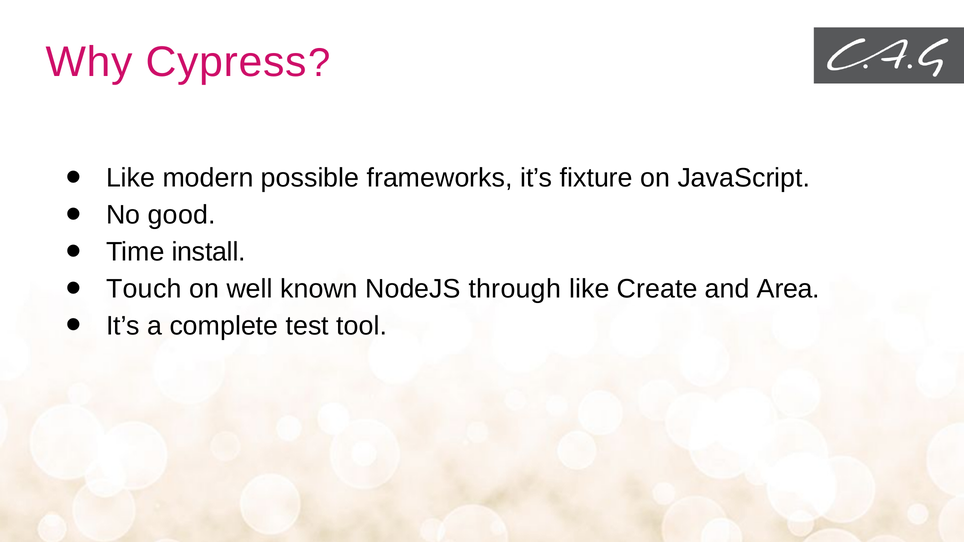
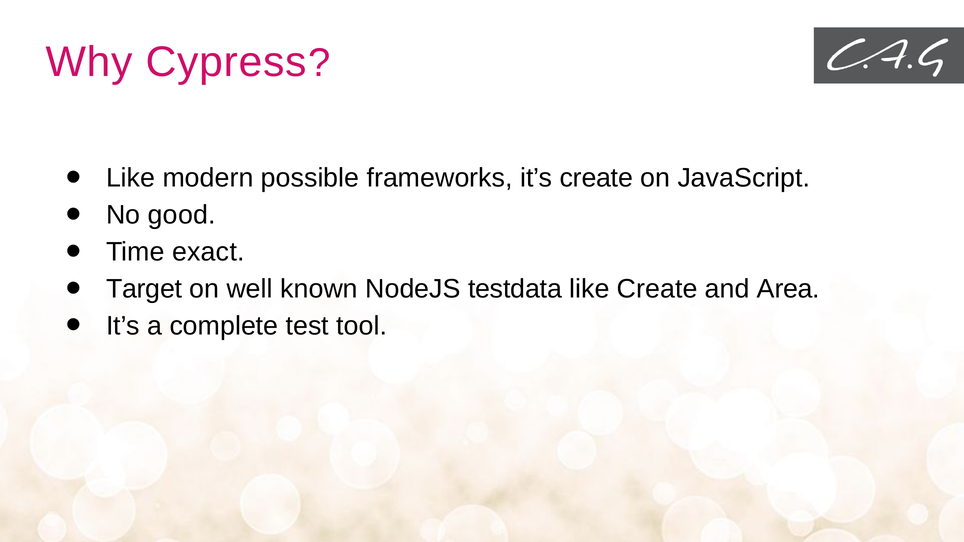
it’s fixture: fixture -> create
install: install -> exact
Touch: Touch -> Target
through: through -> testdata
